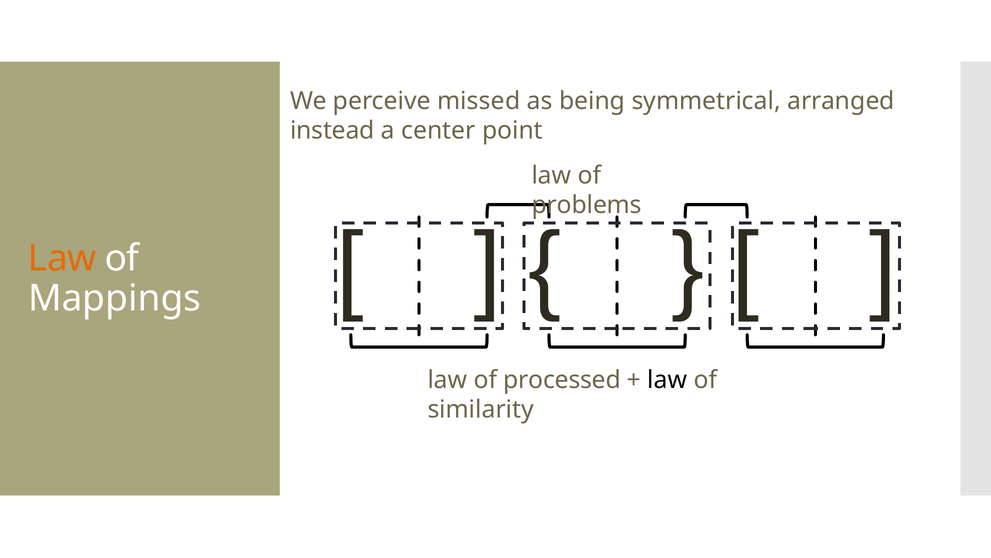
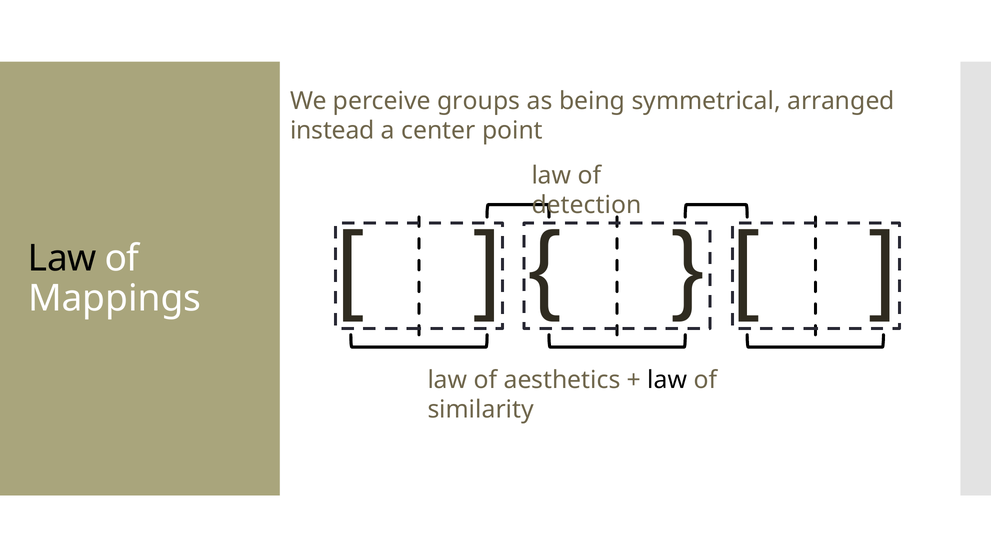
missed: missed -> groups
problems: problems -> detection
Law at (62, 258) colour: orange -> black
processed: processed -> aesthetics
